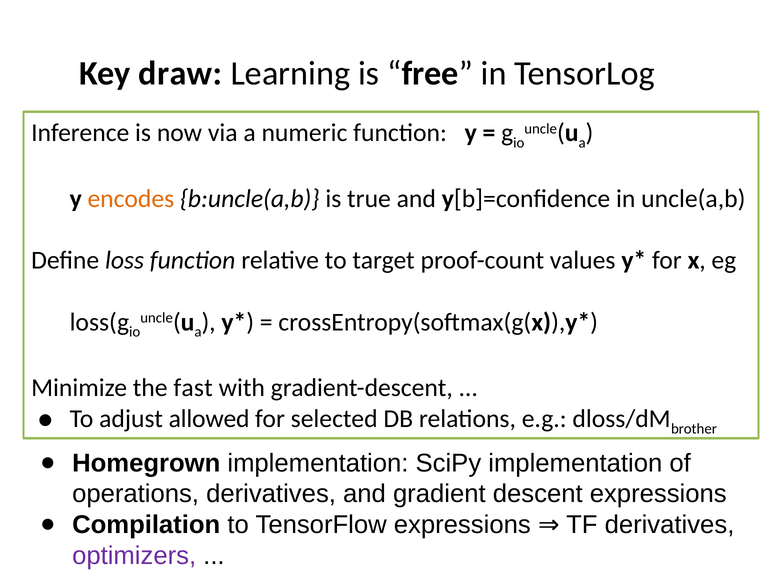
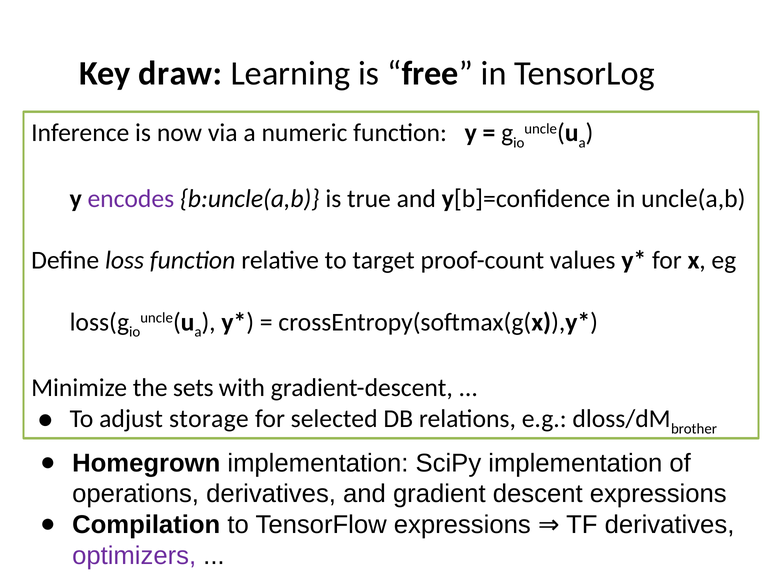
encodes colour: orange -> purple
fast: fast -> sets
allowed: allowed -> storage
